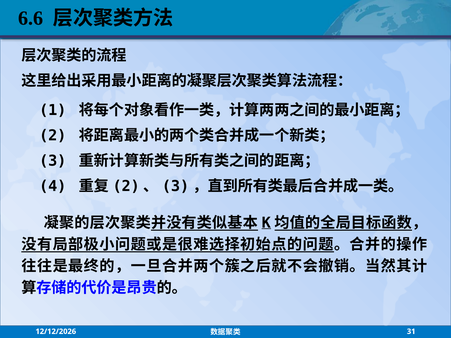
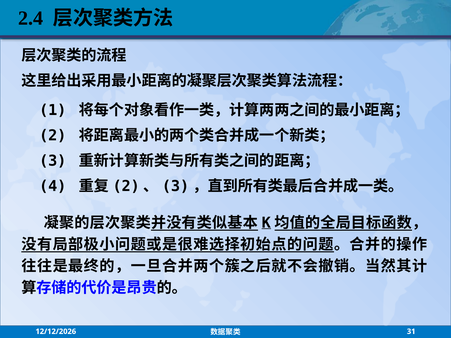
6.6: 6.6 -> 2.4
